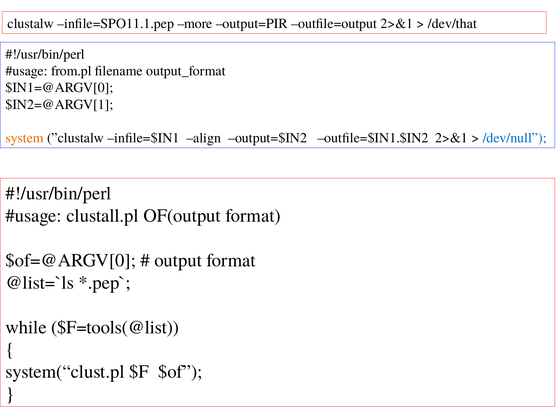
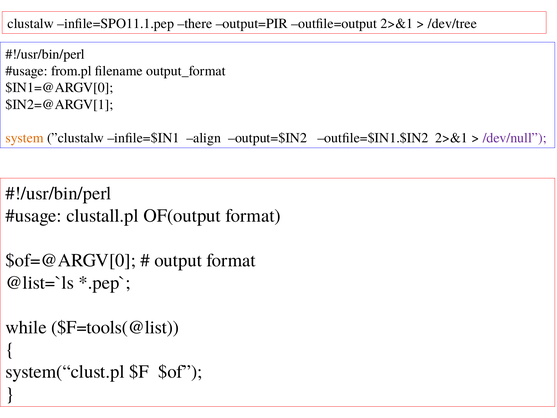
more: more -> there
/dev/that: /dev/that -> /dev/tree
/dev/null colour: blue -> purple
